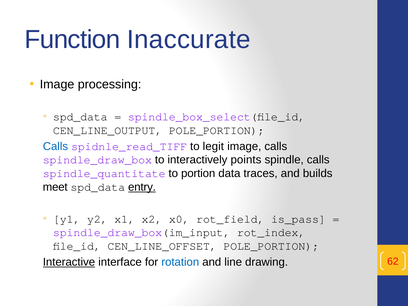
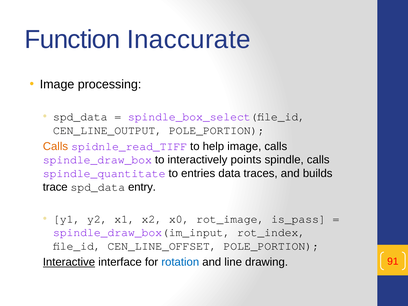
Calls at (55, 146) colour: blue -> orange
legit: legit -> help
portion: portion -> entries
meet: meet -> trace
entry underline: present -> none
rot_field: rot_field -> rot_image
62: 62 -> 91
